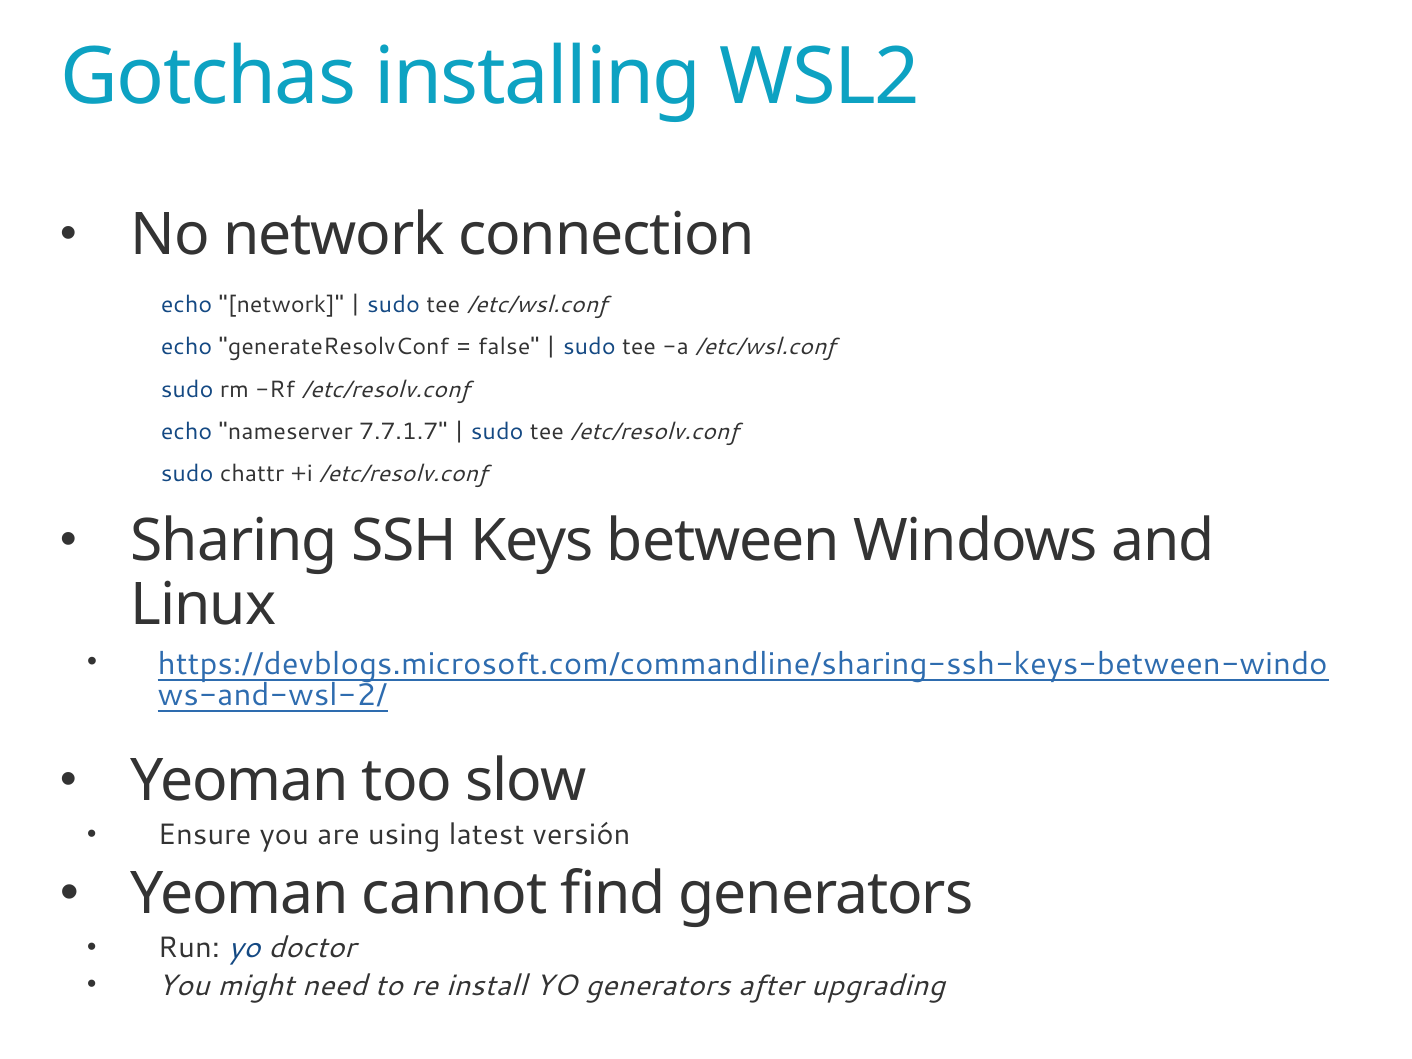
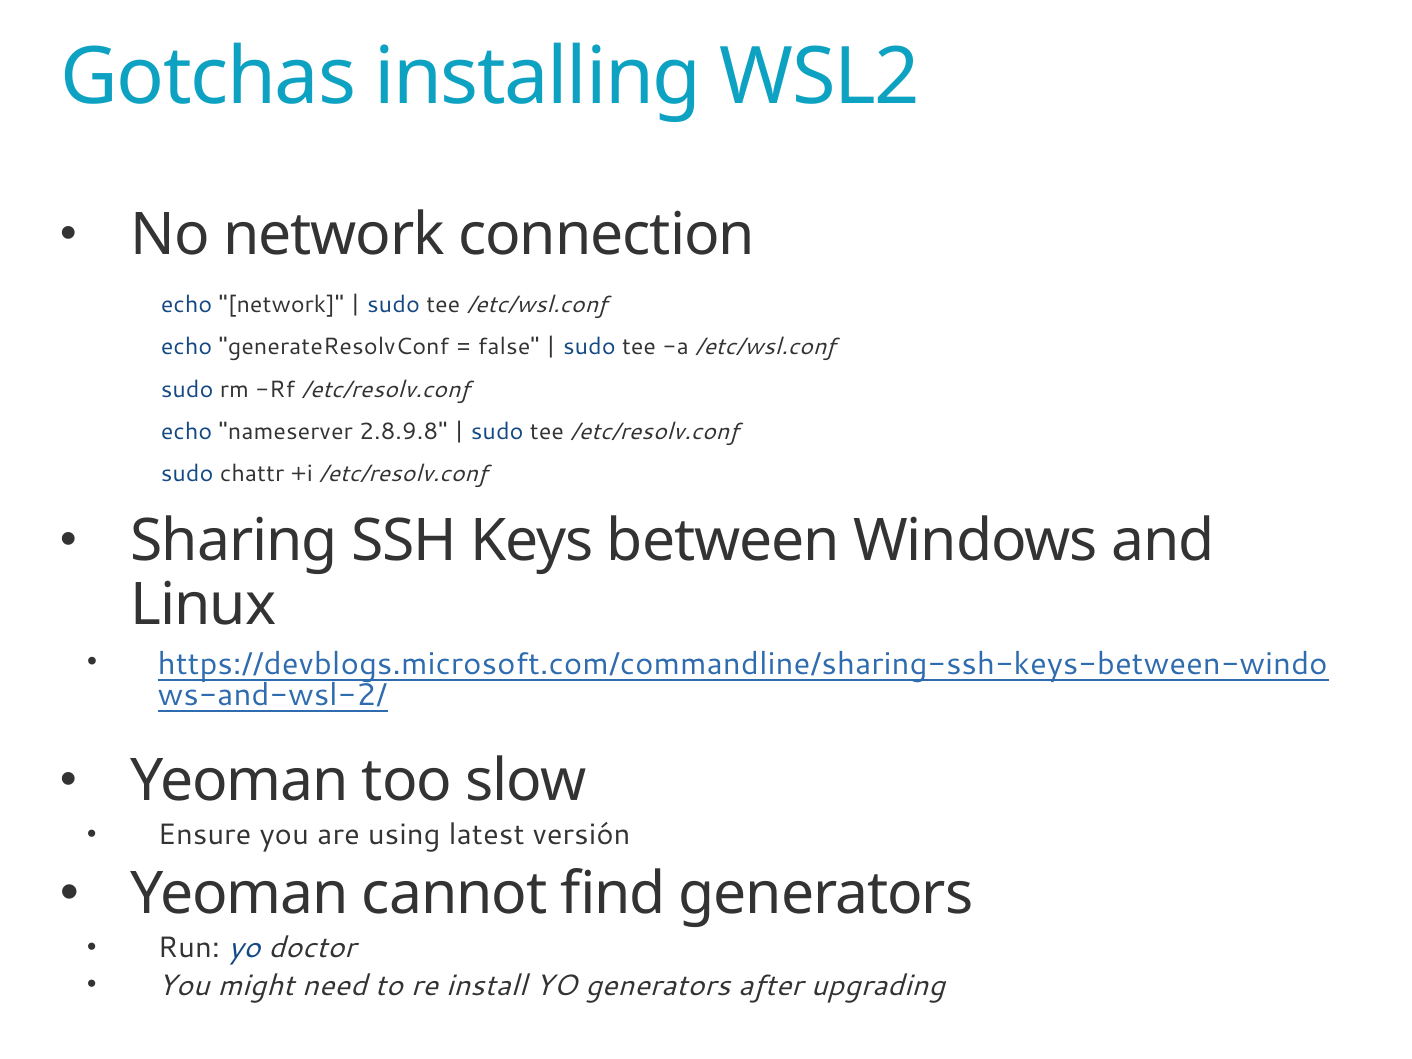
7.7.1.7: 7.7.1.7 -> 2.8.9.8
